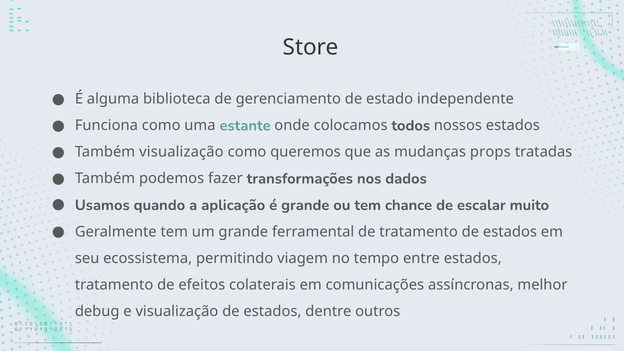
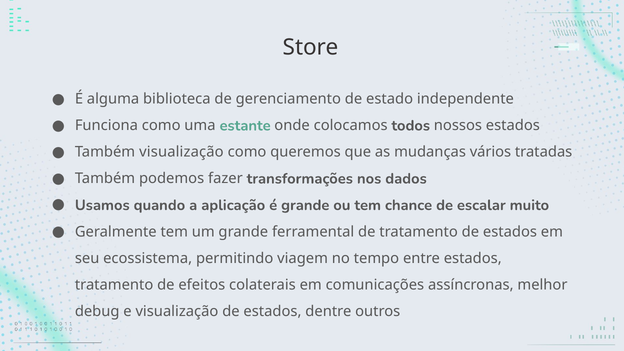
props: props -> vários
